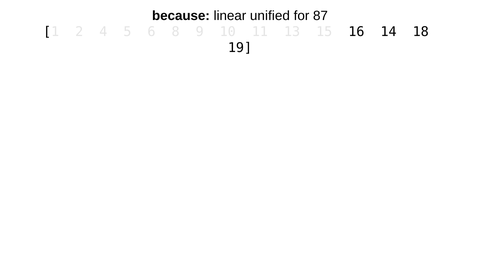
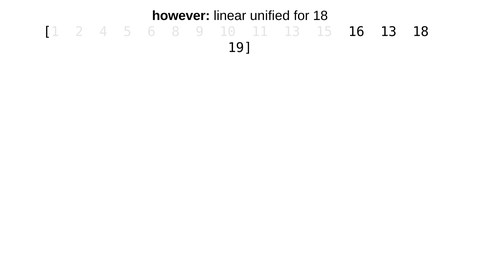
because: because -> however
for 87: 87 -> 18
16 14: 14 -> 13
